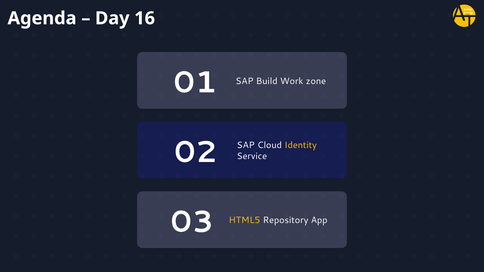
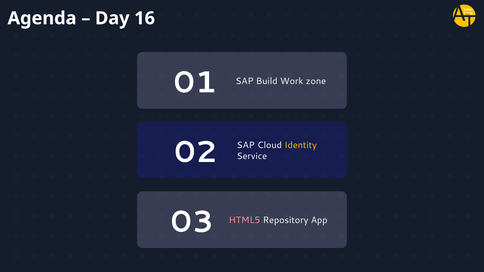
HTML5 colour: yellow -> pink
